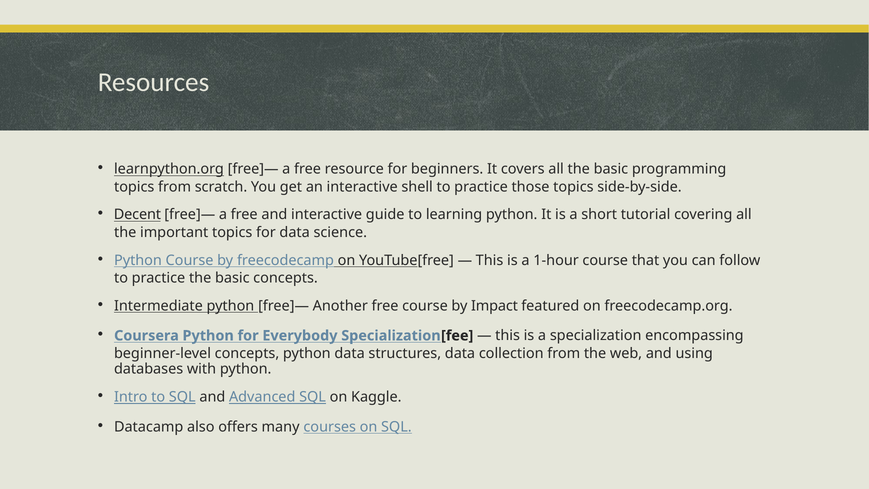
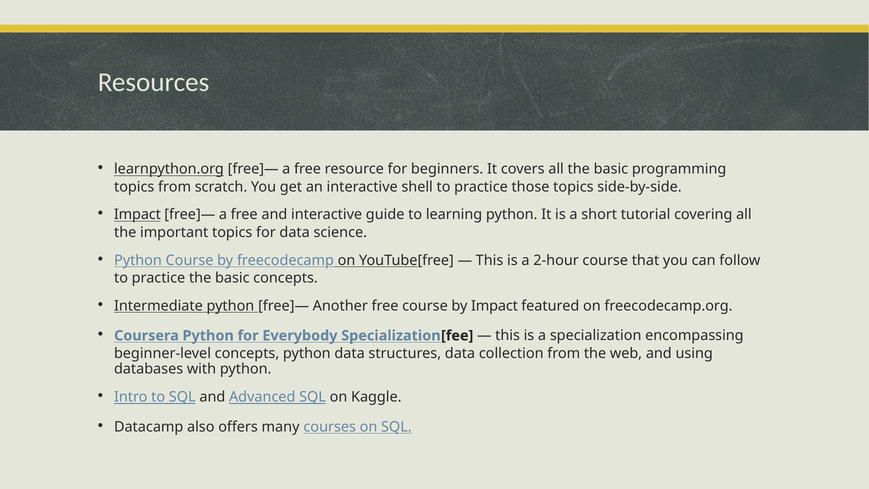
Decent at (137, 215): Decent -> Impact
1-hour: 1-hour -> 2-hour
